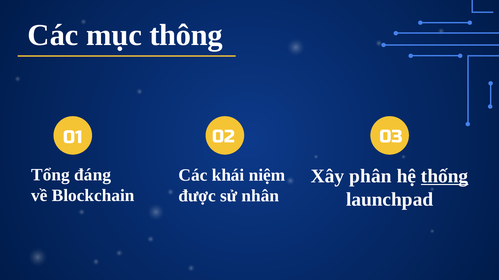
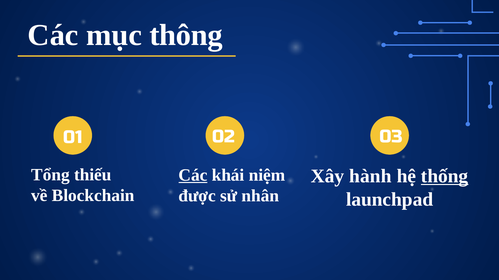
đáng: đáng -> thiếu
Các at (193, 175) underline: none -> present
phân: phân -> hành
